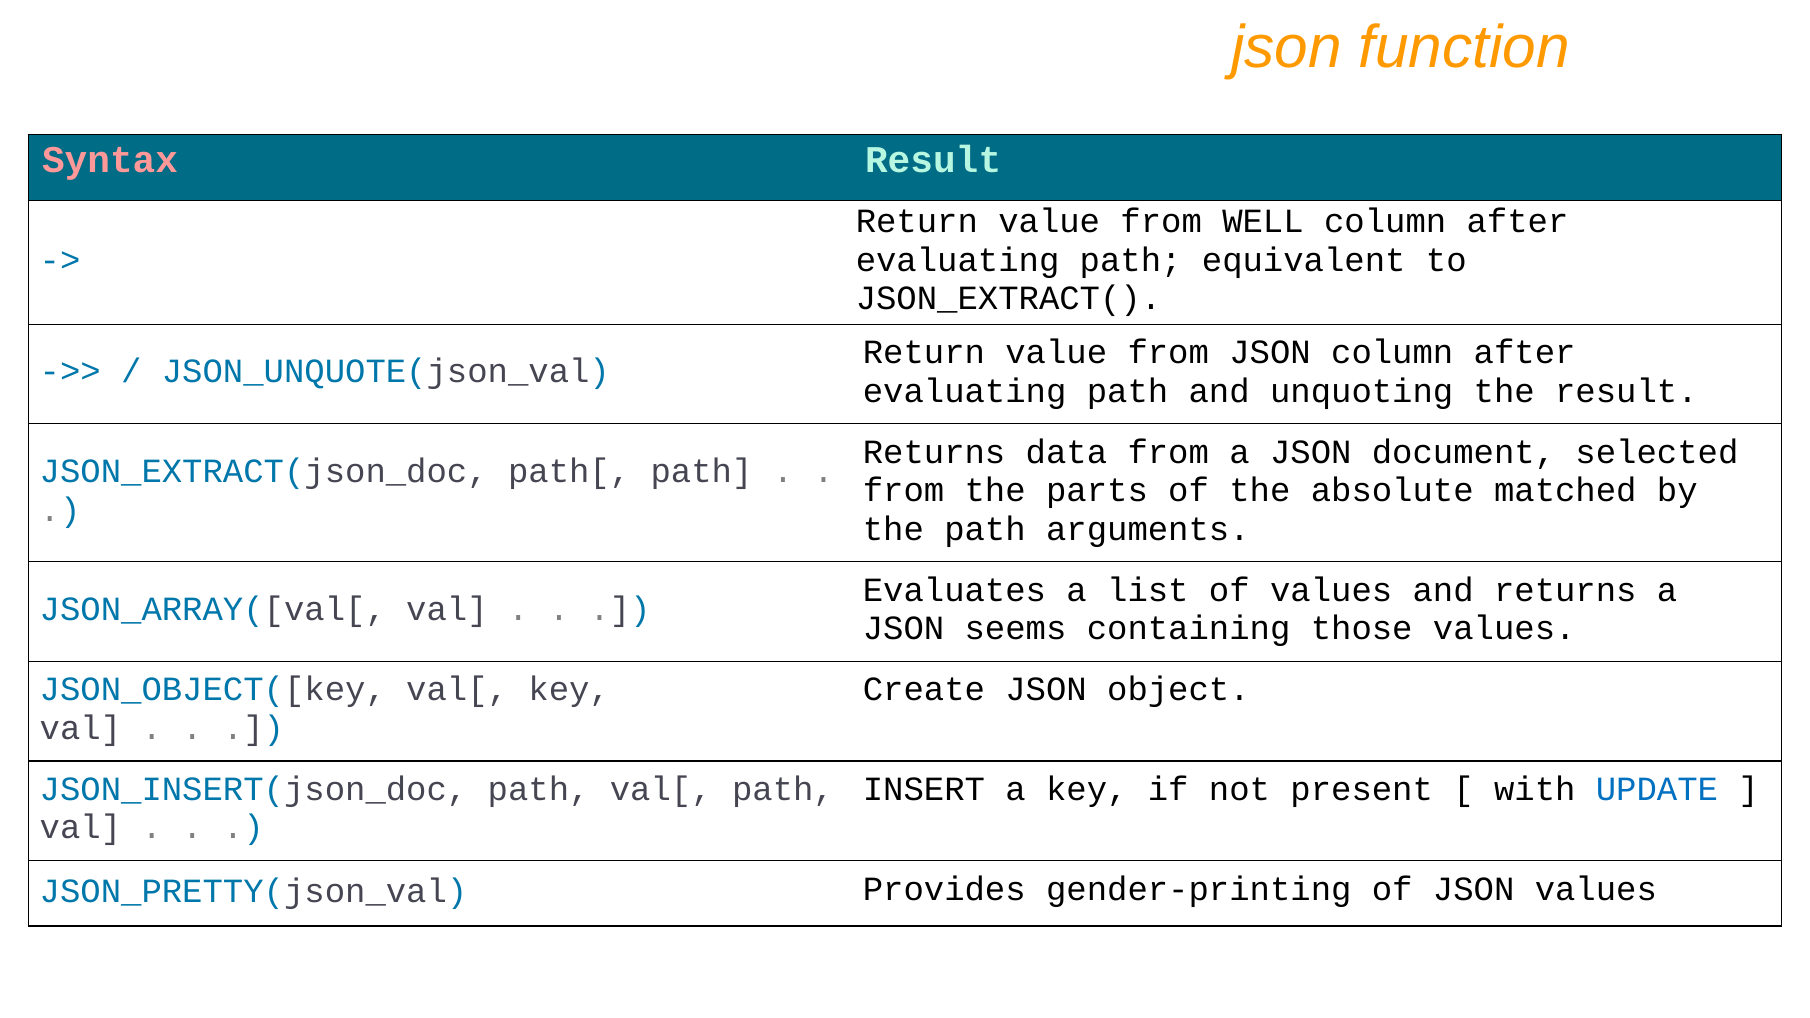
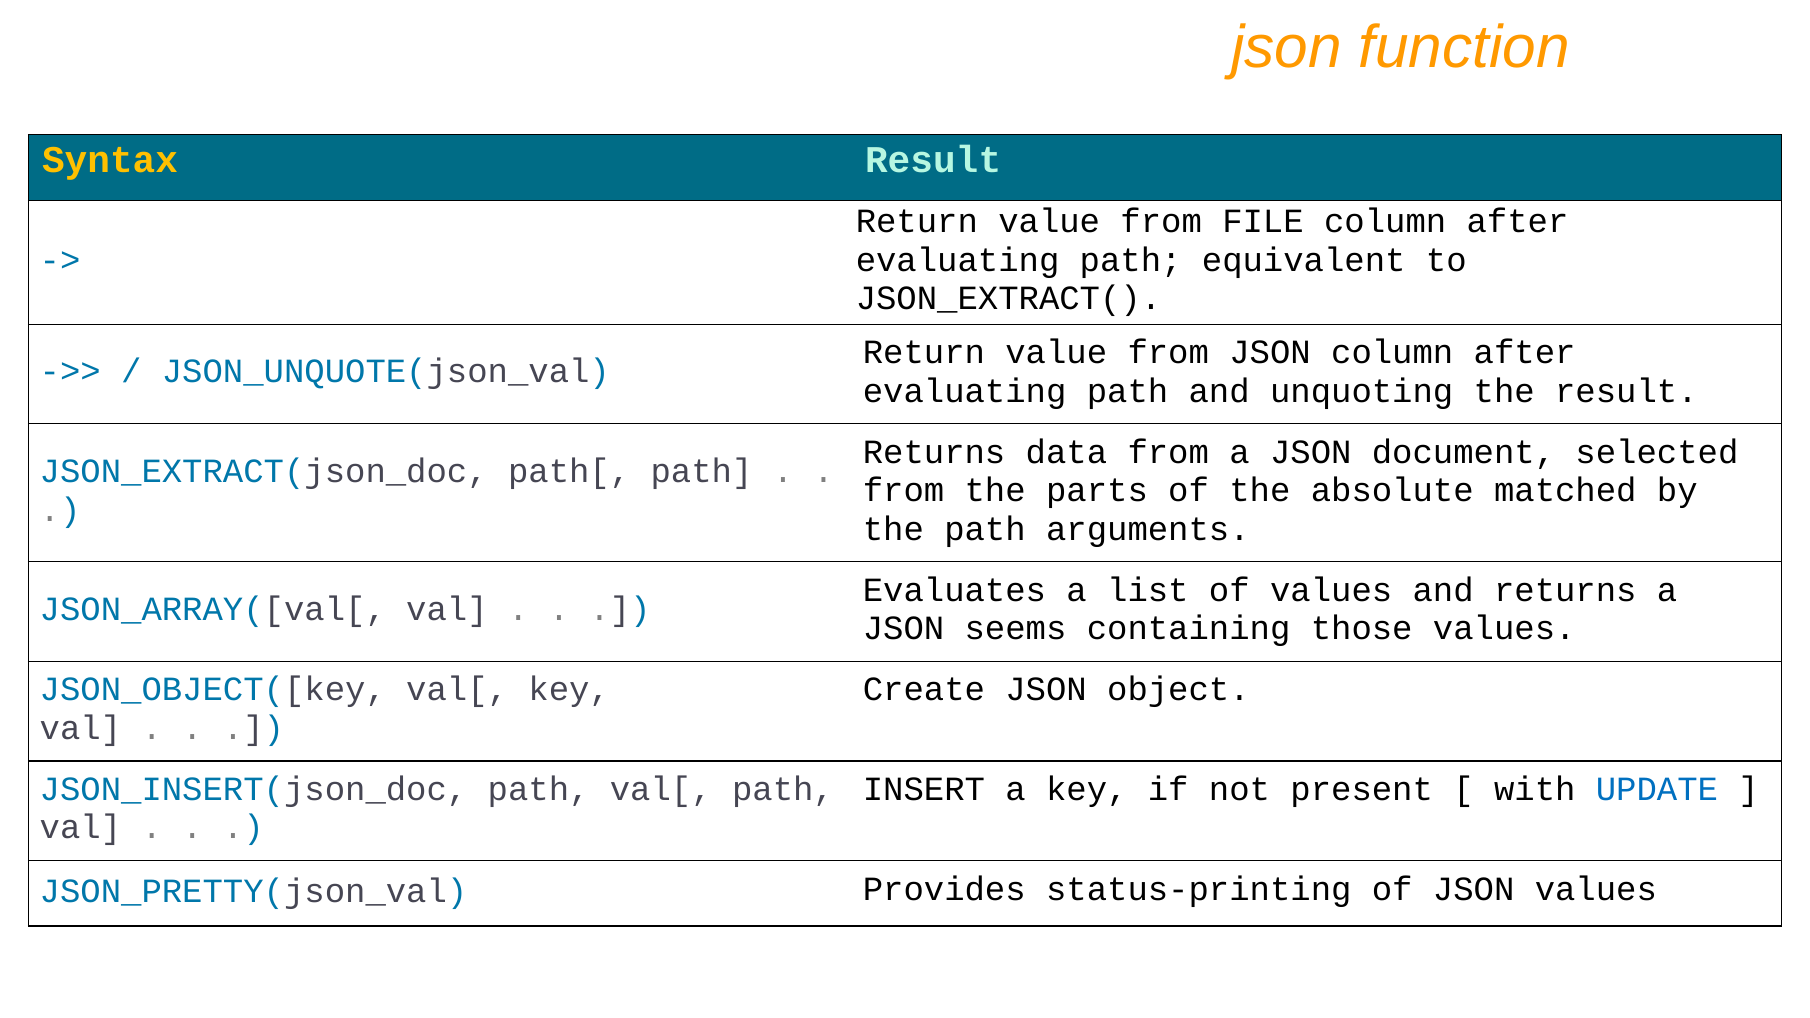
Syntax colour: pink -> yellow
WELL: WELL -> FILE
gender-printing: gender-printing -> status-printing
